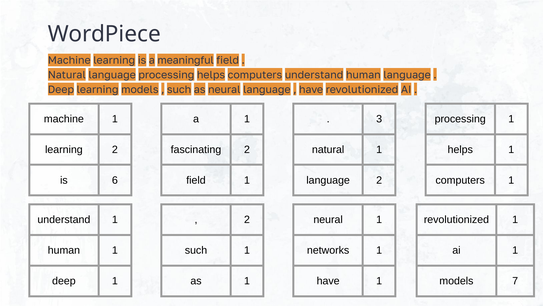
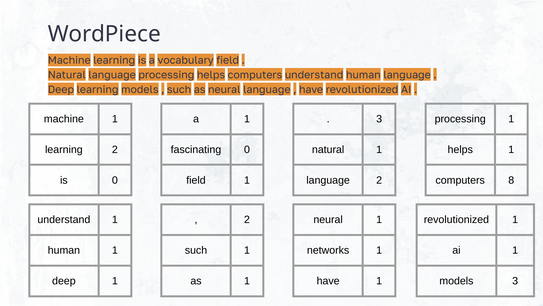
meaningful: meaningful -> vocabulary
fascinating 2: 2 -> 0
is 6: 6 -> 0
computers 1: 1 -> 8
models 7: 7 -> 3
